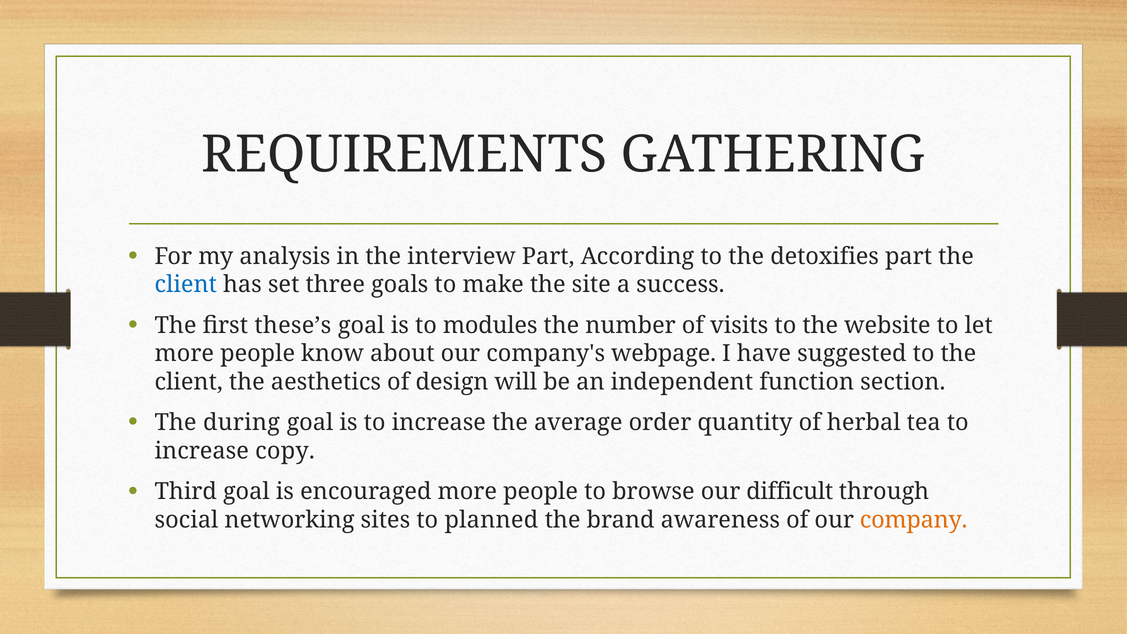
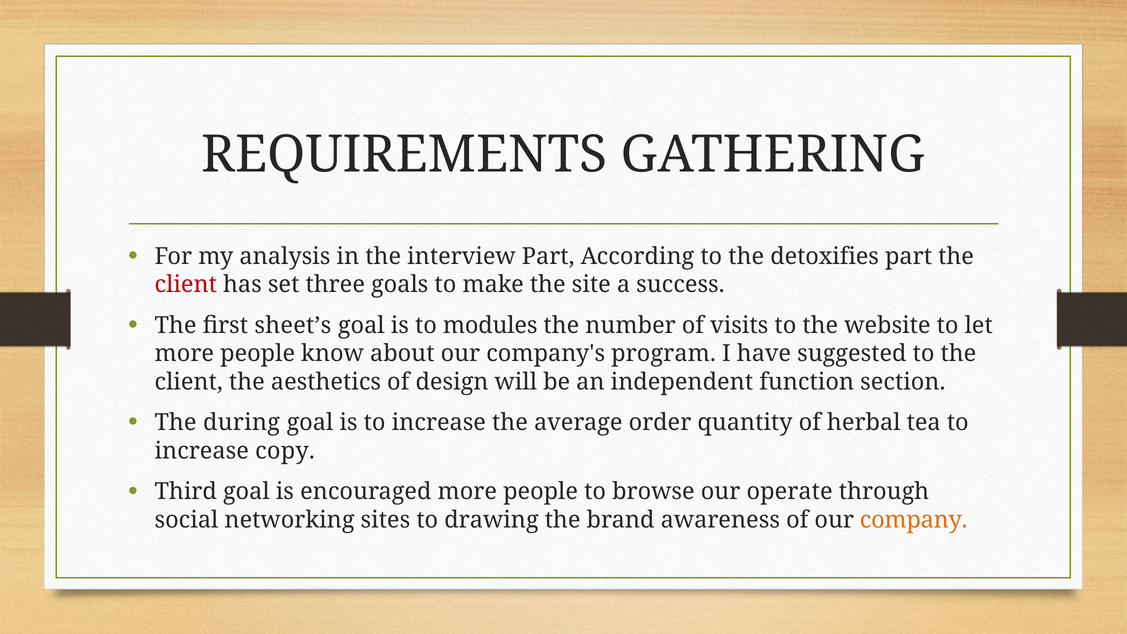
client at (186, 285) colour: blue -> red
these’s: these’s -> sheet’s
webpage: webpage -> program
difficult: difficult -> operate
planned: planned -> drawing
